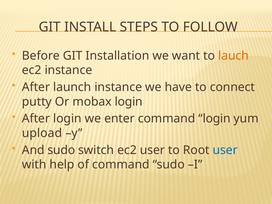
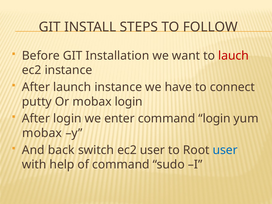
lauch colour: orange -> red
upload at (42, 133): upload -> mobax
And sudo: sudo -> back
